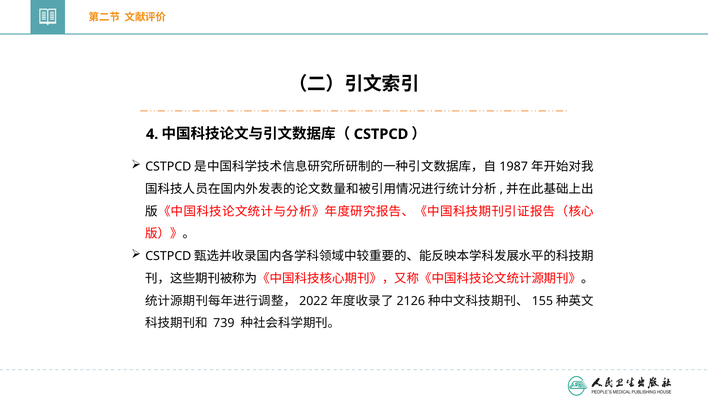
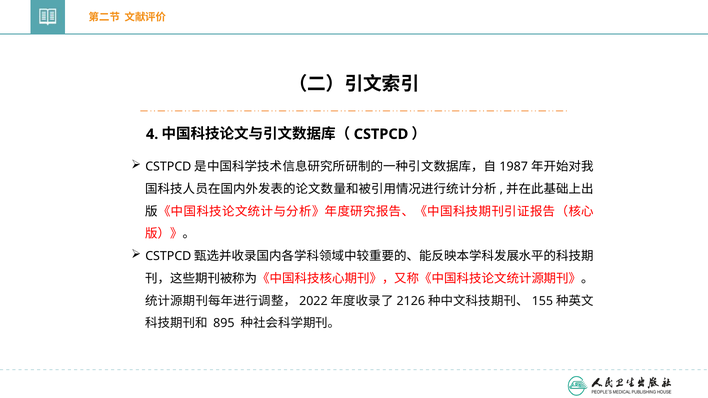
739: 739 -> 895
